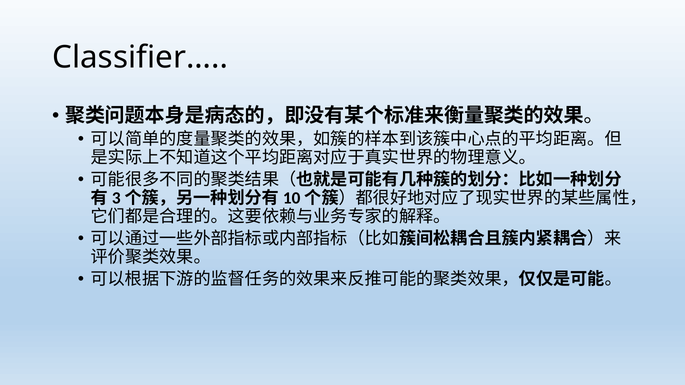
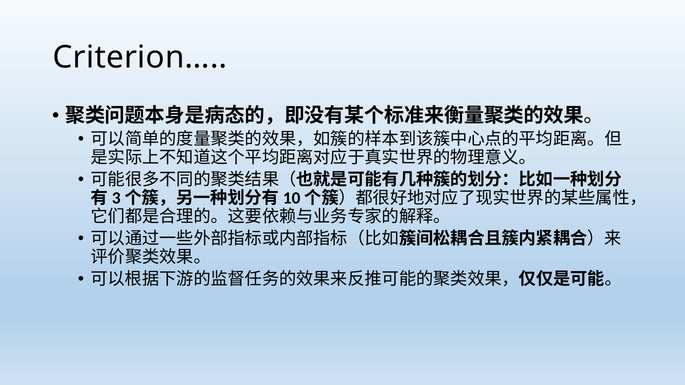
Classifier…: Classifier… -> Criterion…
